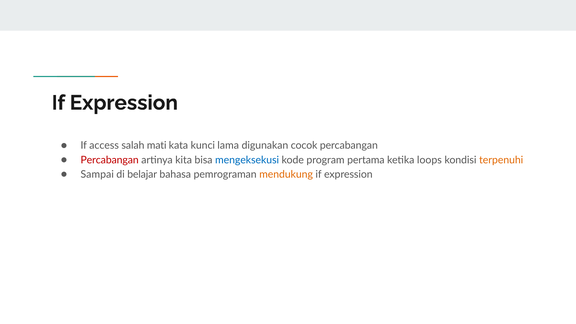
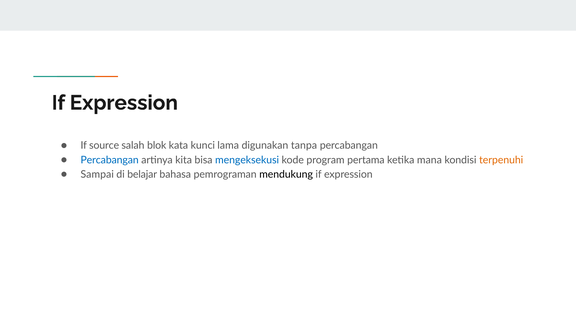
access: access -> source
mati: mati -> blok
cocok: cocok -> tanpa
Percabangan at (110, 160) colour: red -> blue
loops: loops -> mana
mendukung colour: orange -> black
